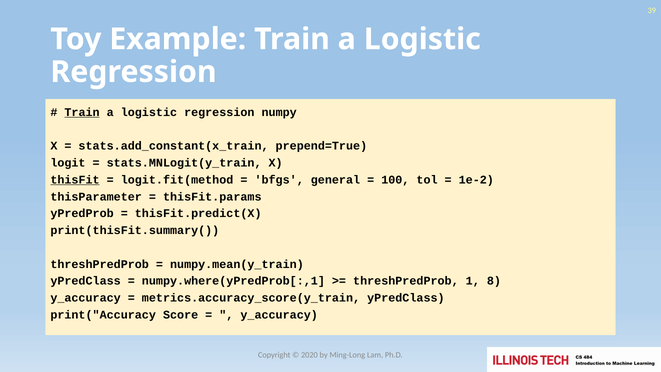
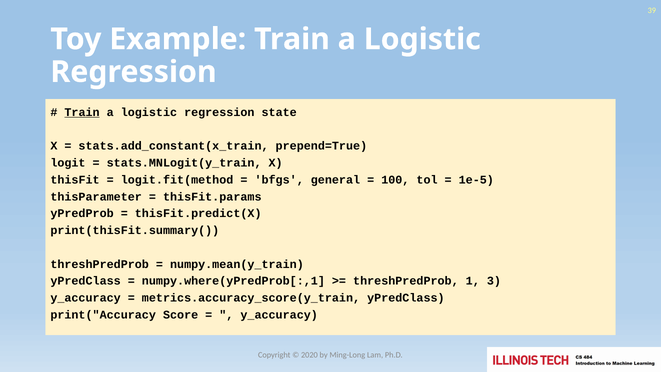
numpy: numpy -> state
thisFit underline: present -> none
1e-2: 1e-2 -> 1e-5
8: 8 -> 3
